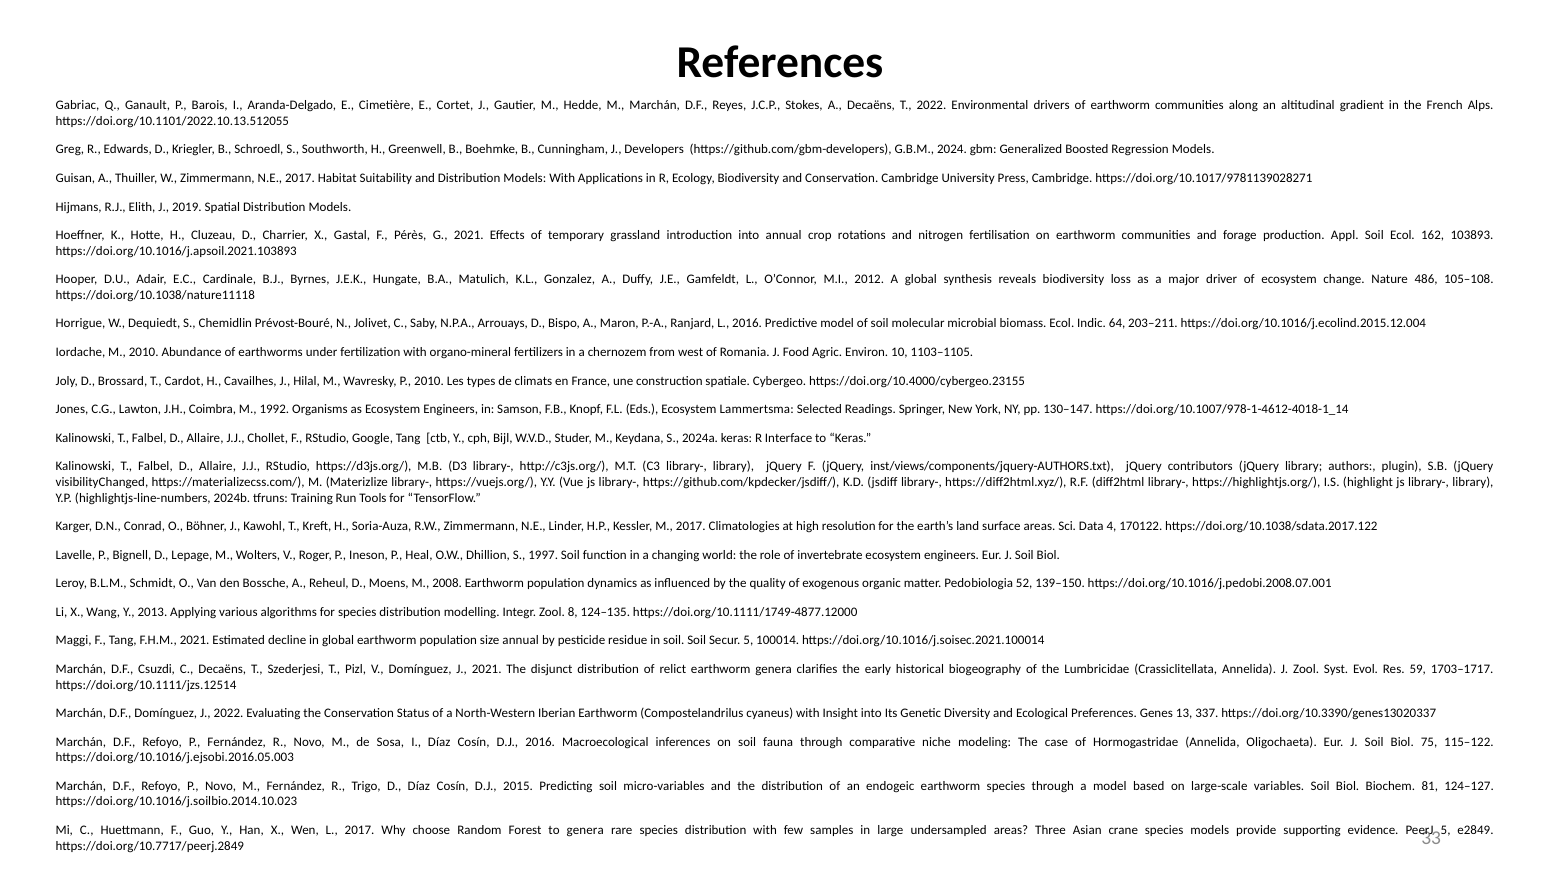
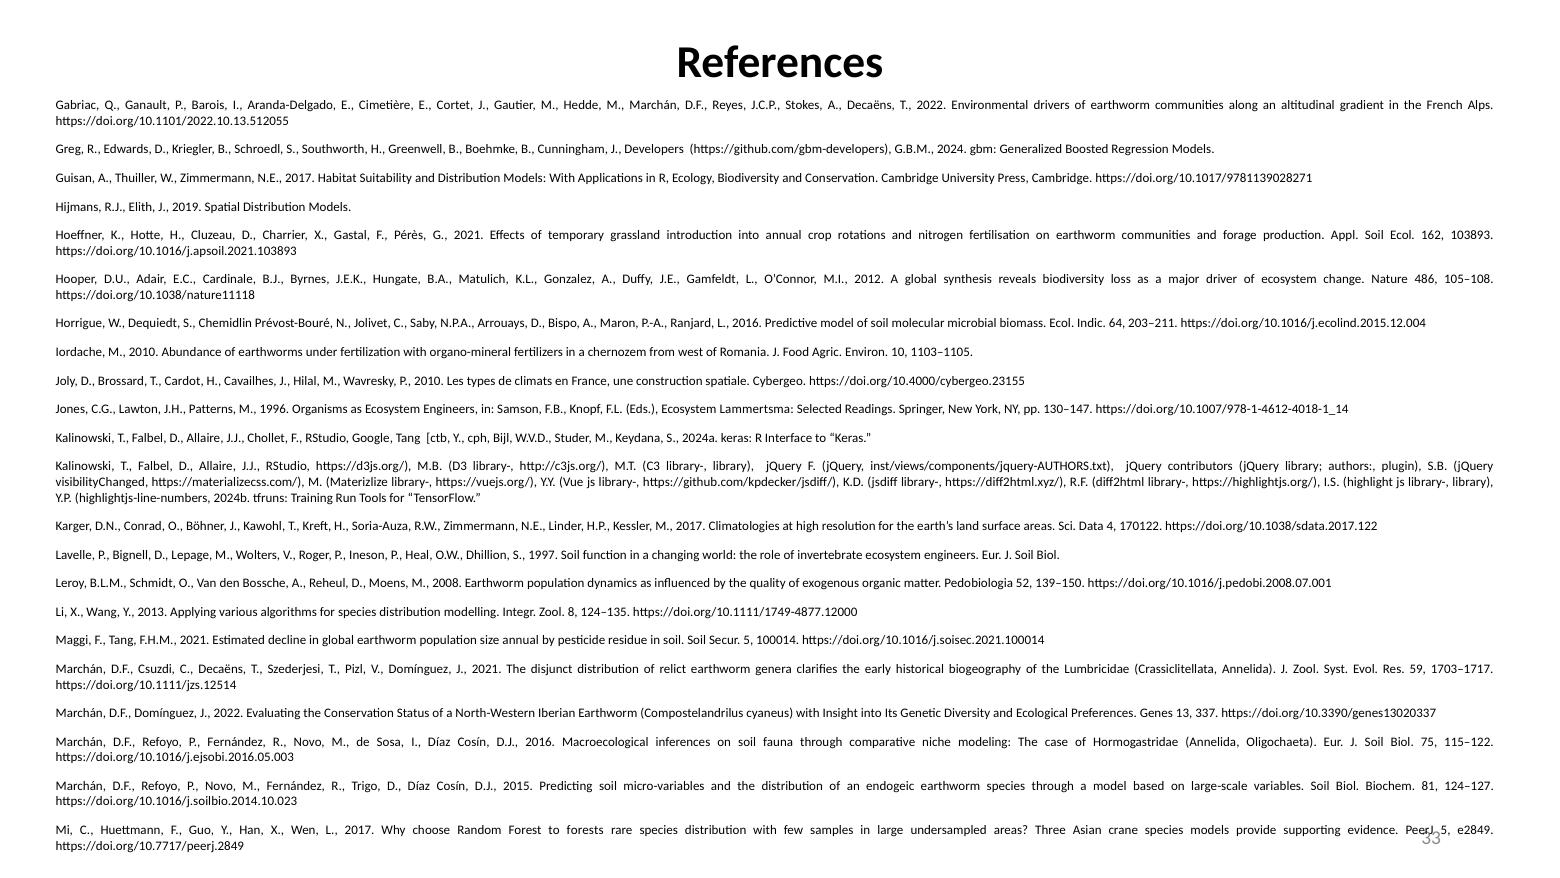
Coimbra: Coimbra -> Patterns
1992: 1992 -> 1996
to genera: genera -> forests
